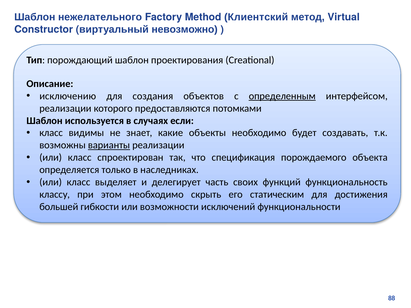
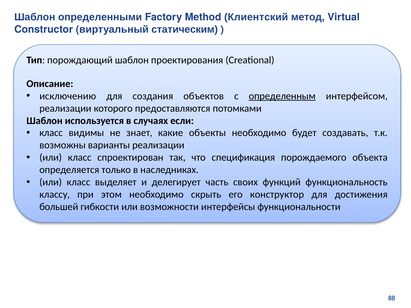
нежелательного: нежелательного -> определенными
невозможно: невозможно -> статическим
варианты underline: present -> none
статическим: статическим -> конструктор
исключений: исключений -> интерфейсы
